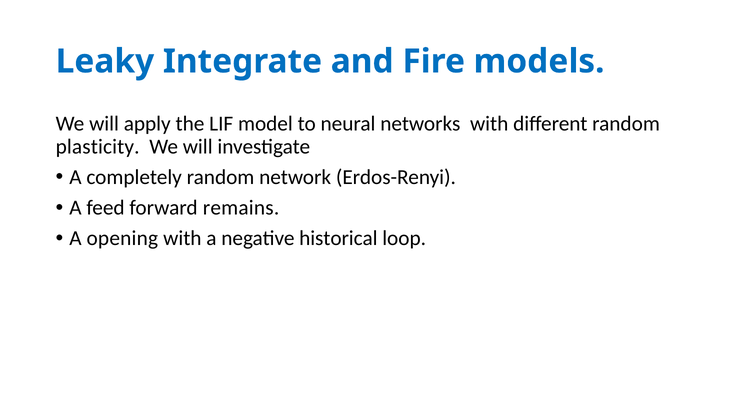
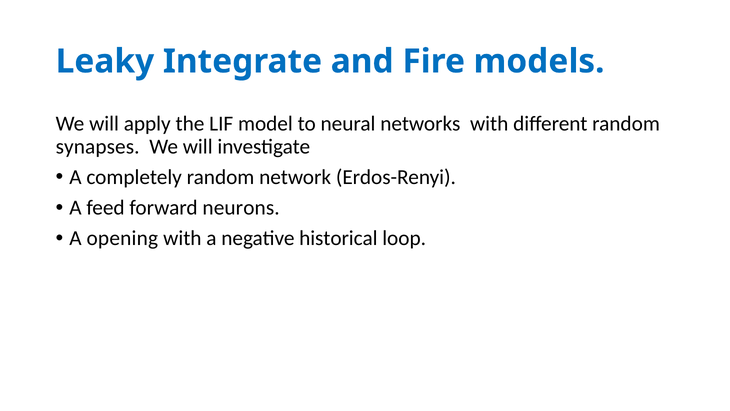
plasticity: plasticity -> synapses
remains: remains -> neurons
